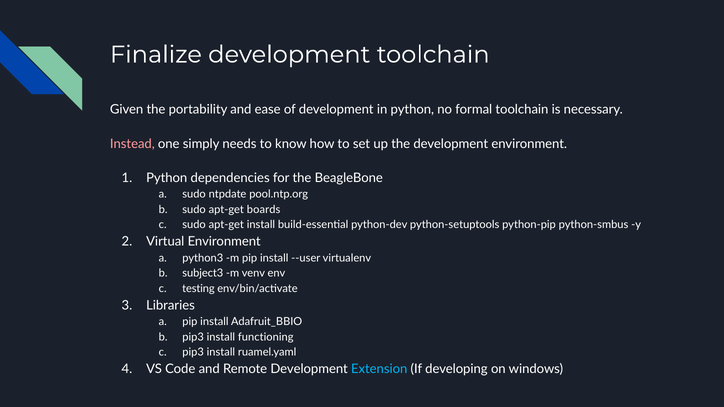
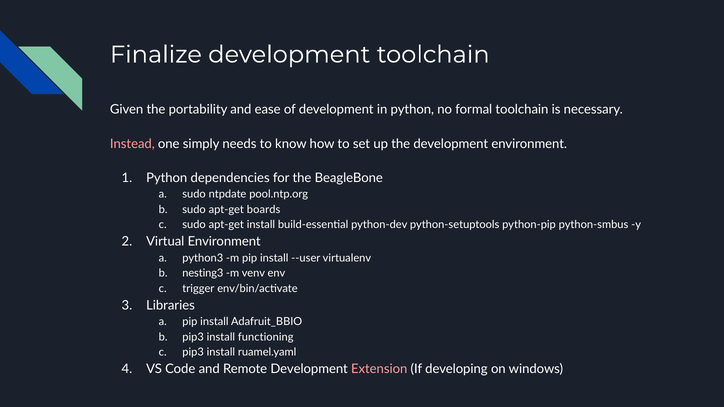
subject3: subject3 -> nesting3
testing: testing -> trigger
Extension colour: light blue -> pink
